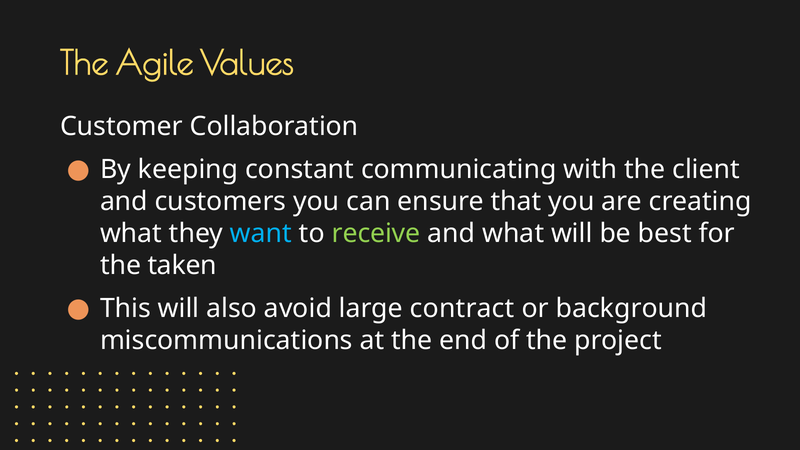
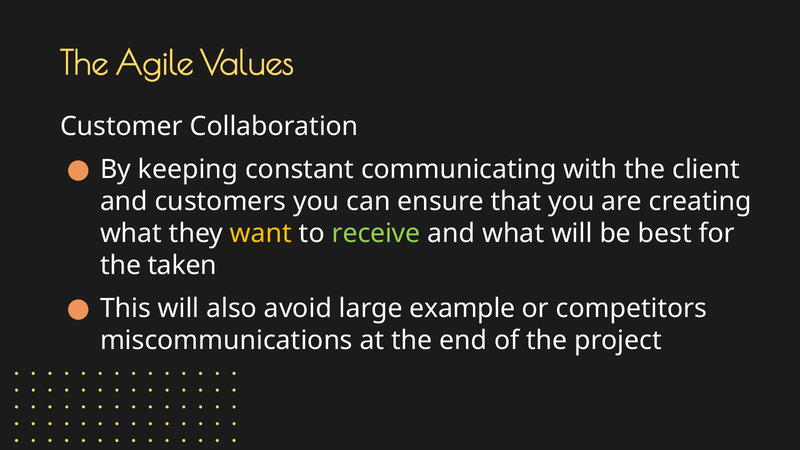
want colour: light blue -> yellow
contract: contract -> example
background: background -> competitors
